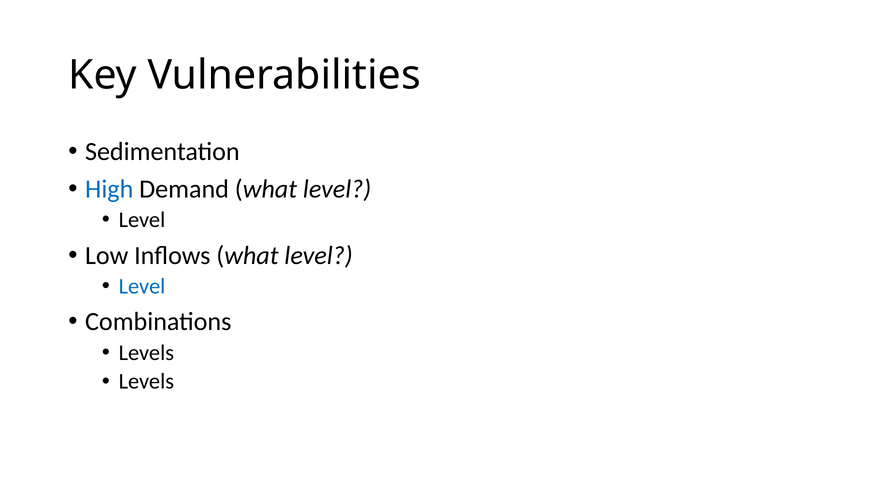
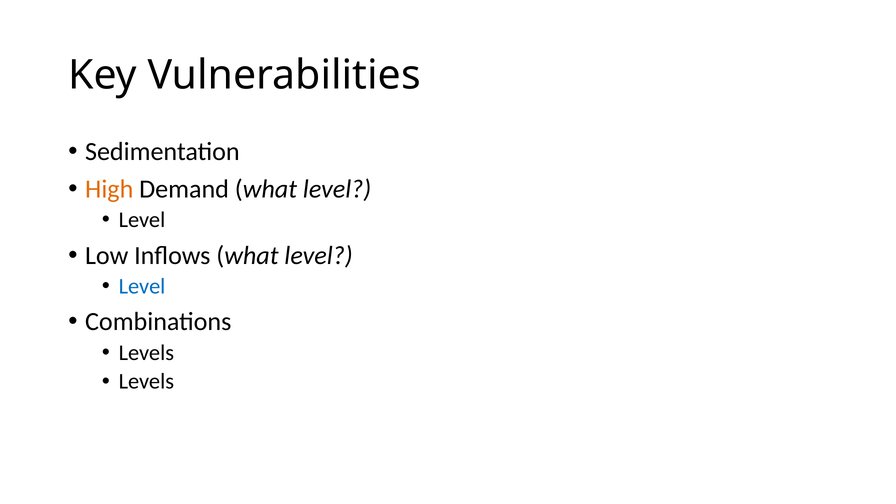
High colour: blue -> orange
